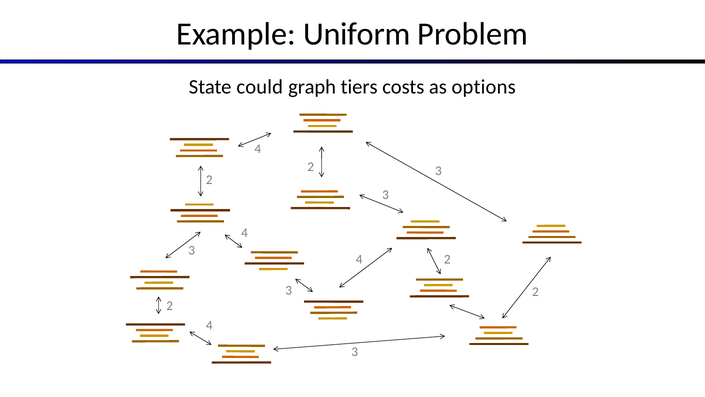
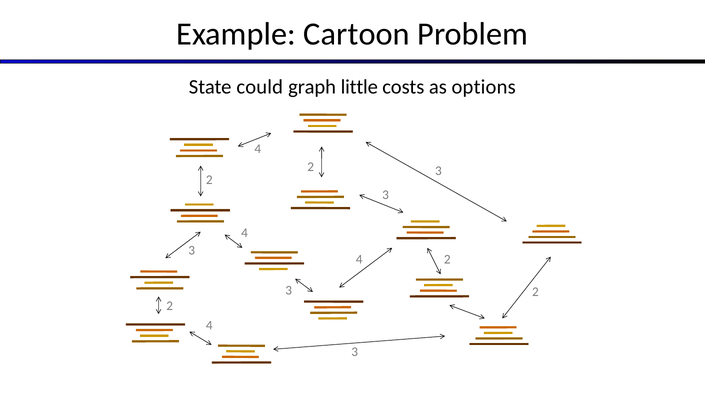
Uniform: Uniform -> Cartoon
tiers: tiers -> little
